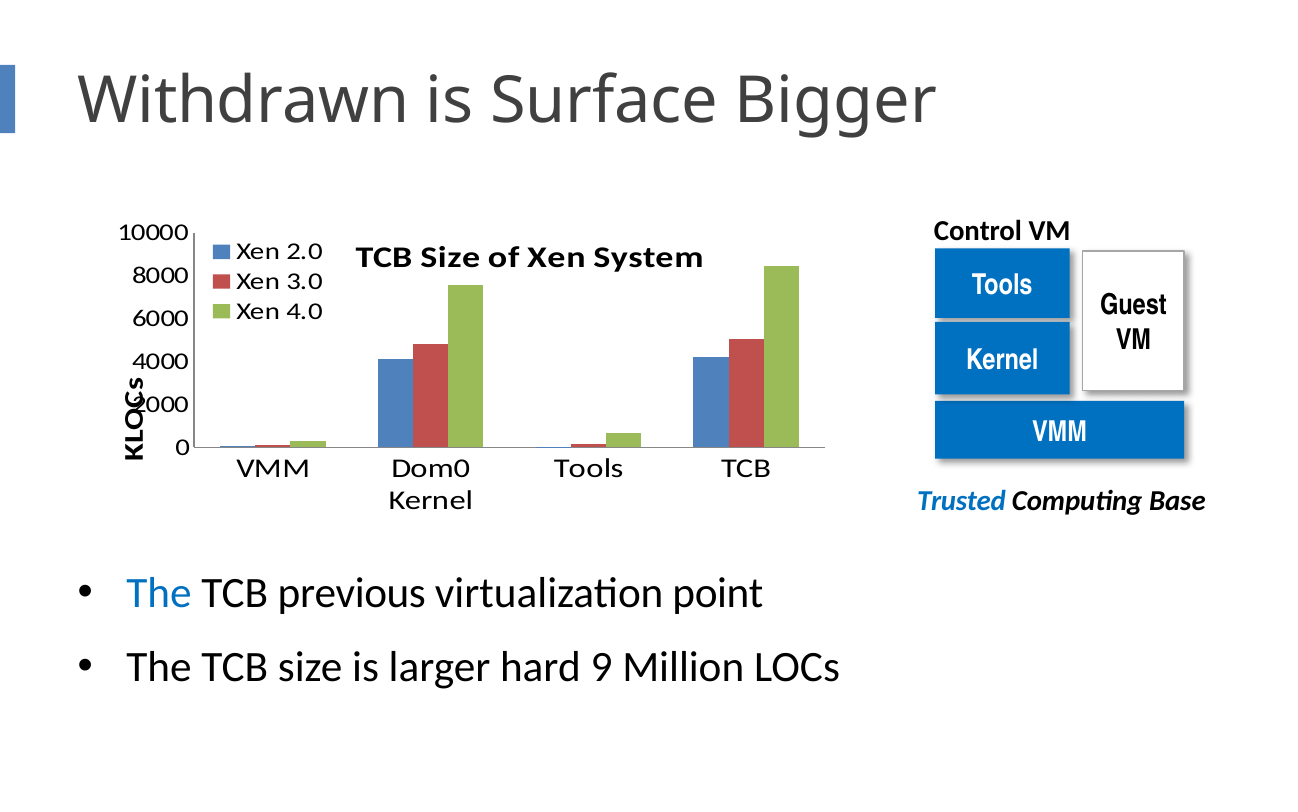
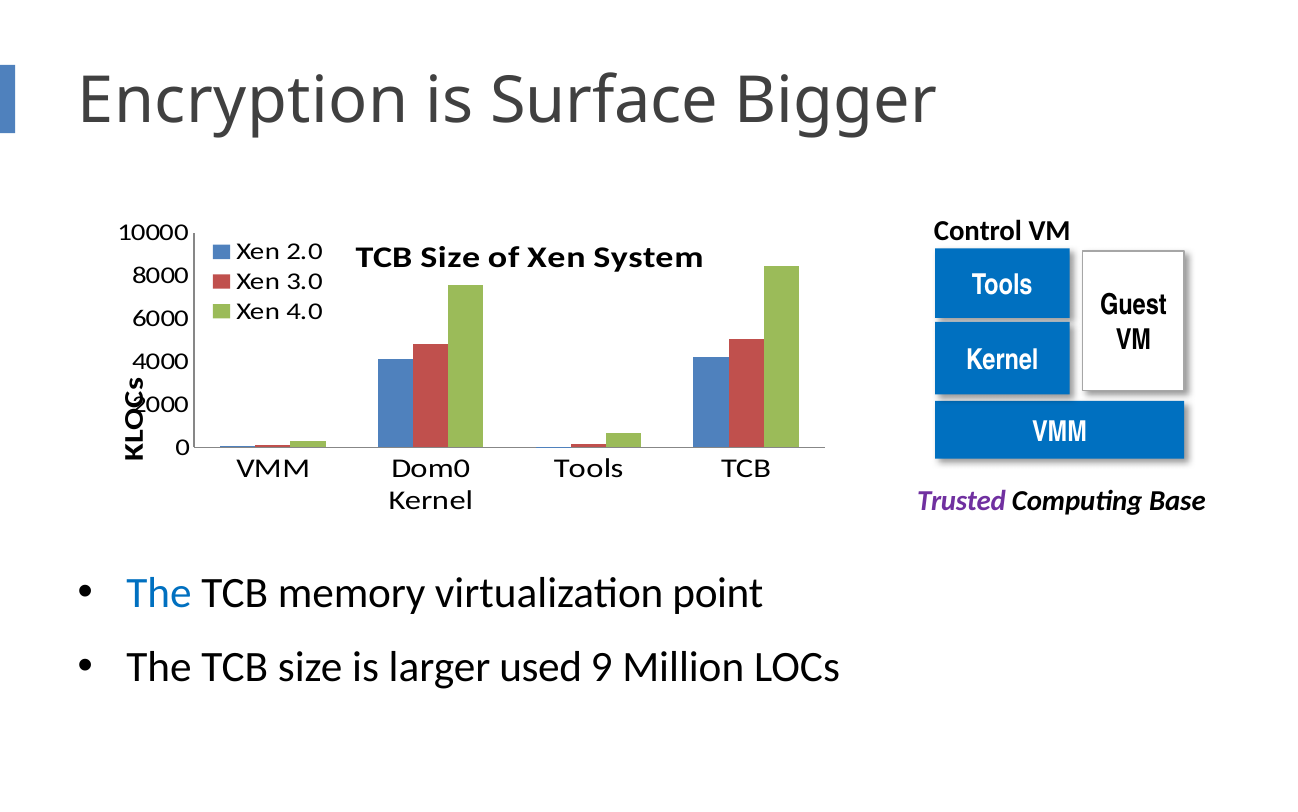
Withdrawn: Withdrawn -> Encryption
Trusted colour: blue -> purple
previous: previous -> memory
hard: hard -> used
